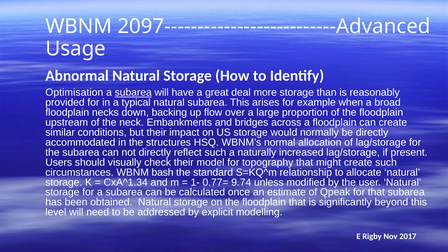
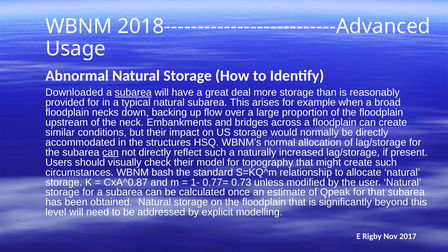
2097--------------------------Advanced: 2097--------------------------Advanced -> 2018--------------------------Advanced
Optimisation: Optimisation -> Downloaded
can at (110, 152) underline: none -> present
CxA^1.34: CxA^1.34 -> CxA^0.87
9.74: 9.74 -> 0.73
